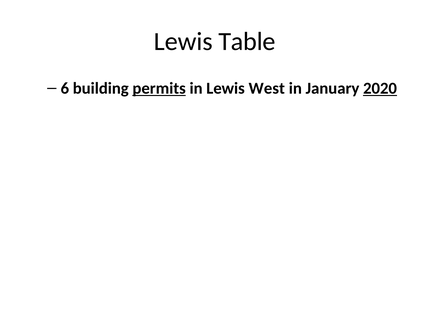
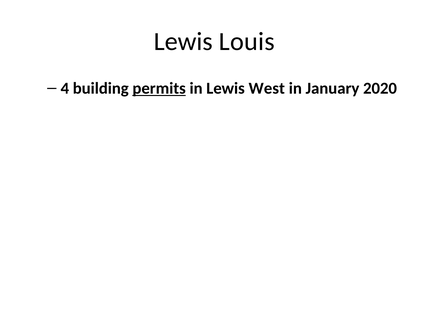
Table: Table -> Louis
6: 6 -> 4
2020 underline: present -> none
